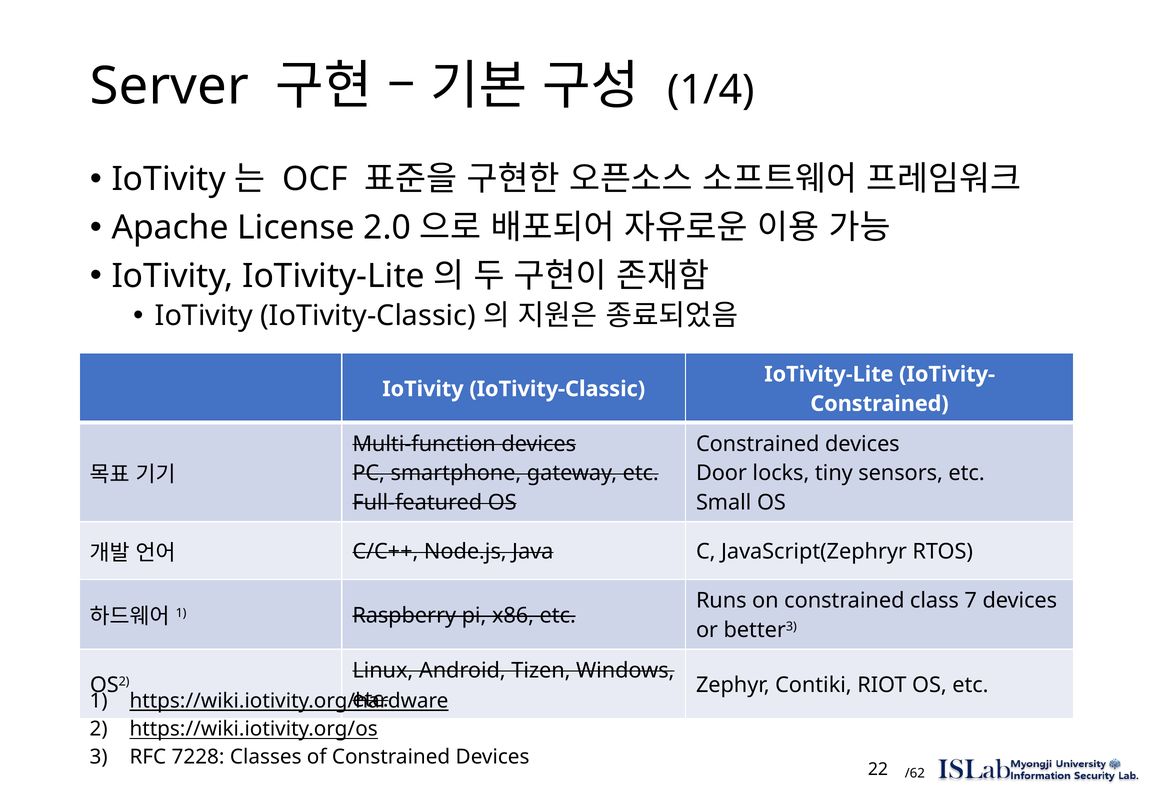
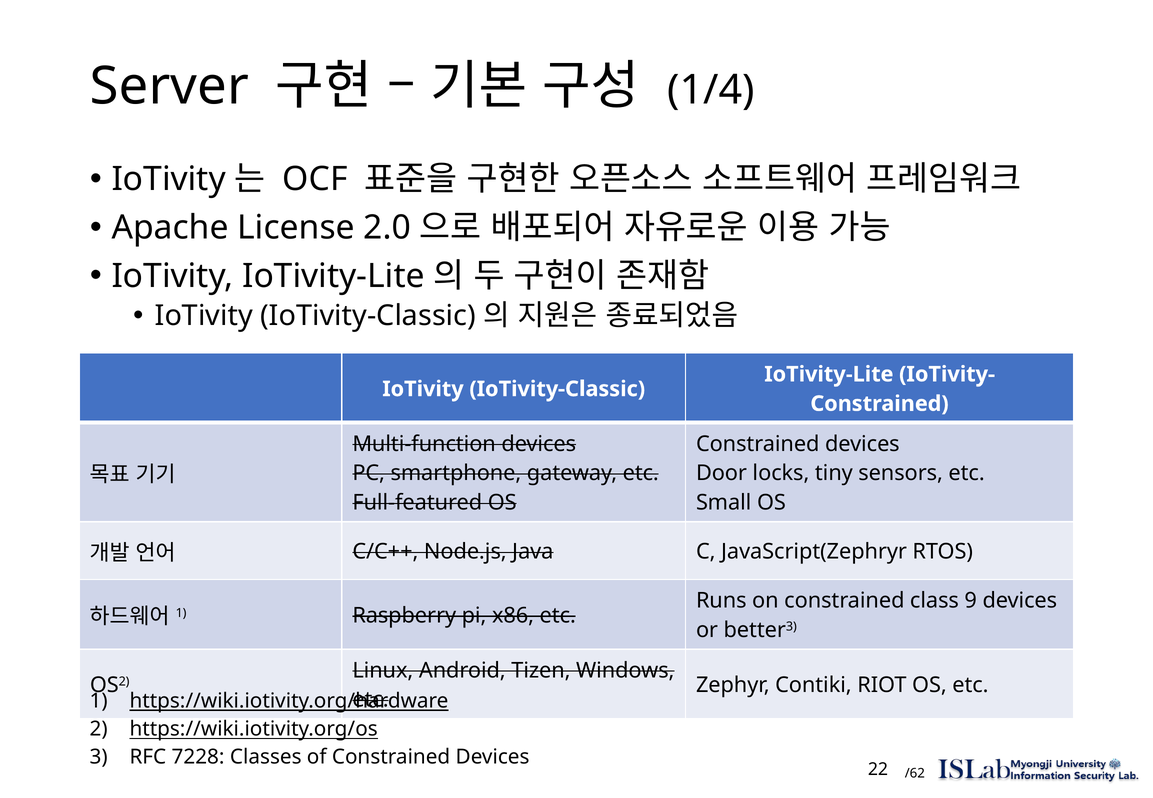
7: 7 -> 9
